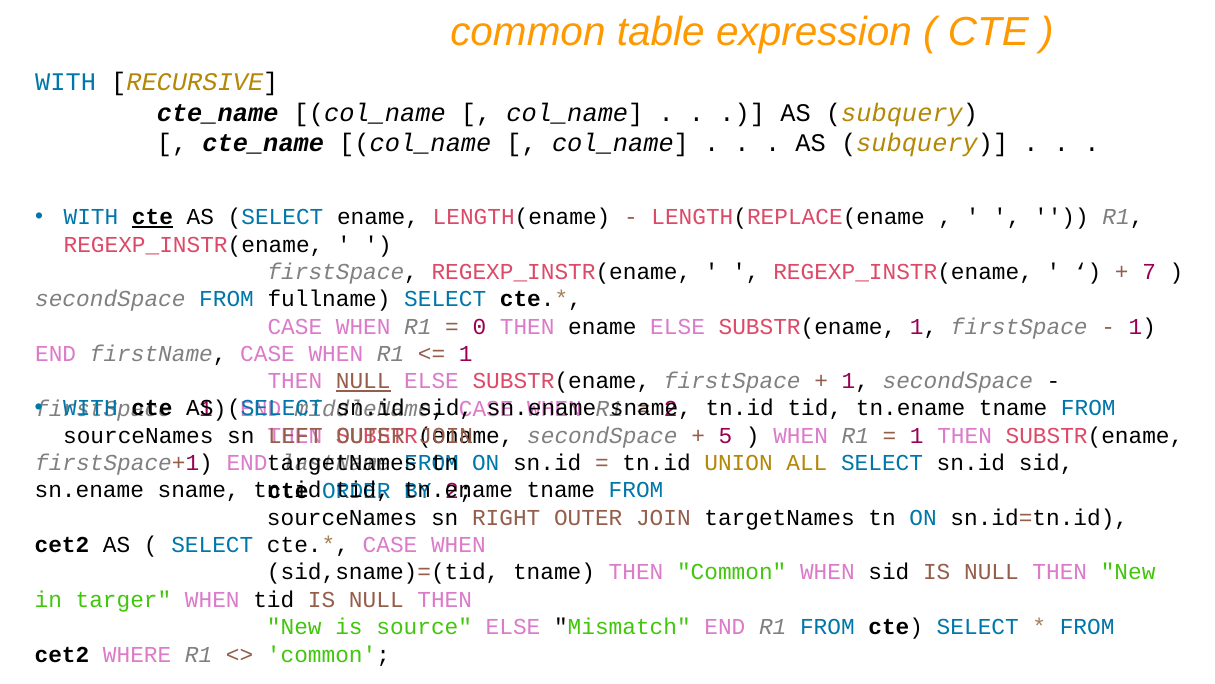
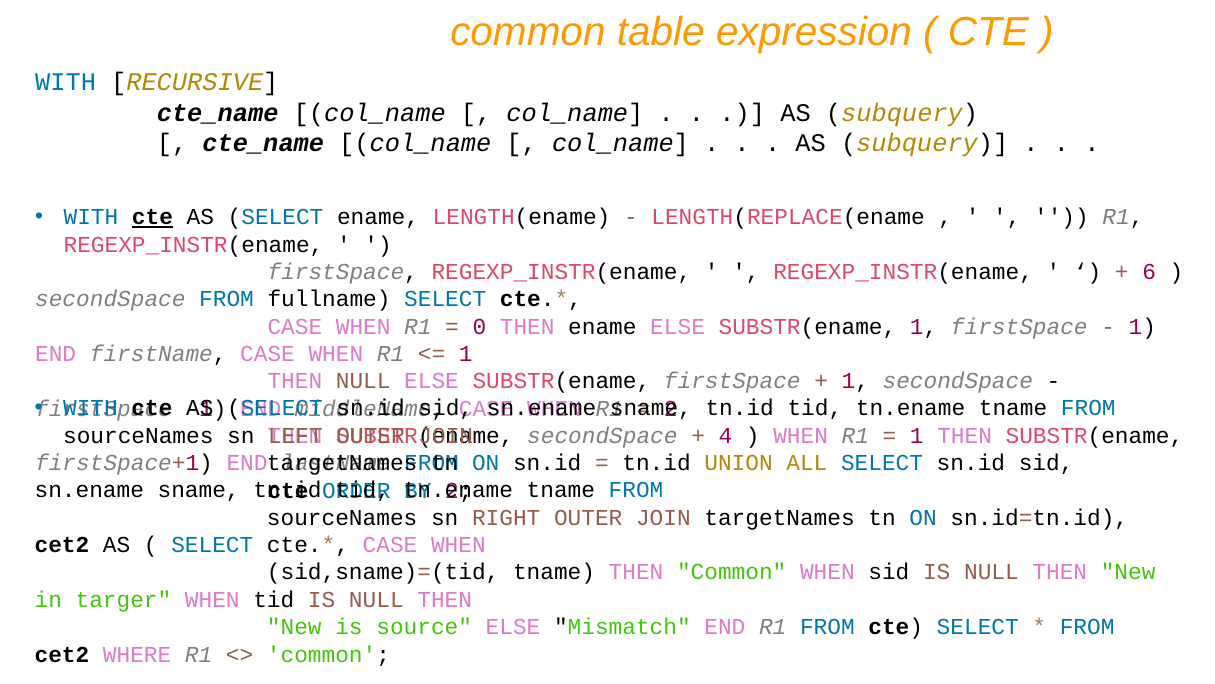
7: 7 -> 6
NULL at (363, 381) underline: present -> none
5: 5 -> 4
